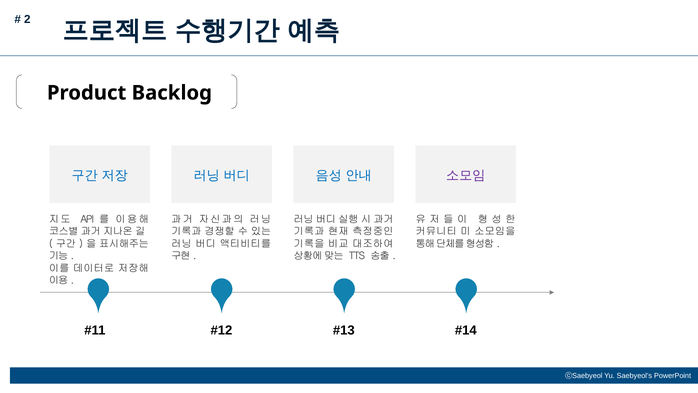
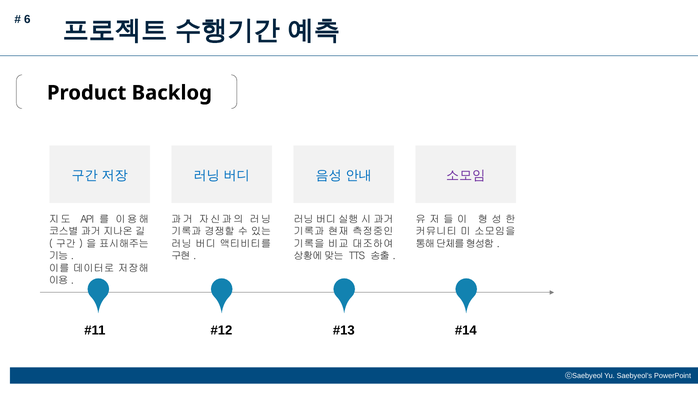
2: 2 -> 6
